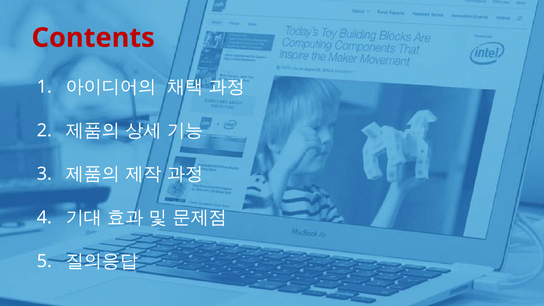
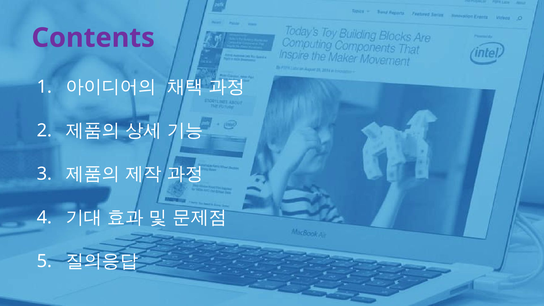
Contents colour: red -> purple
